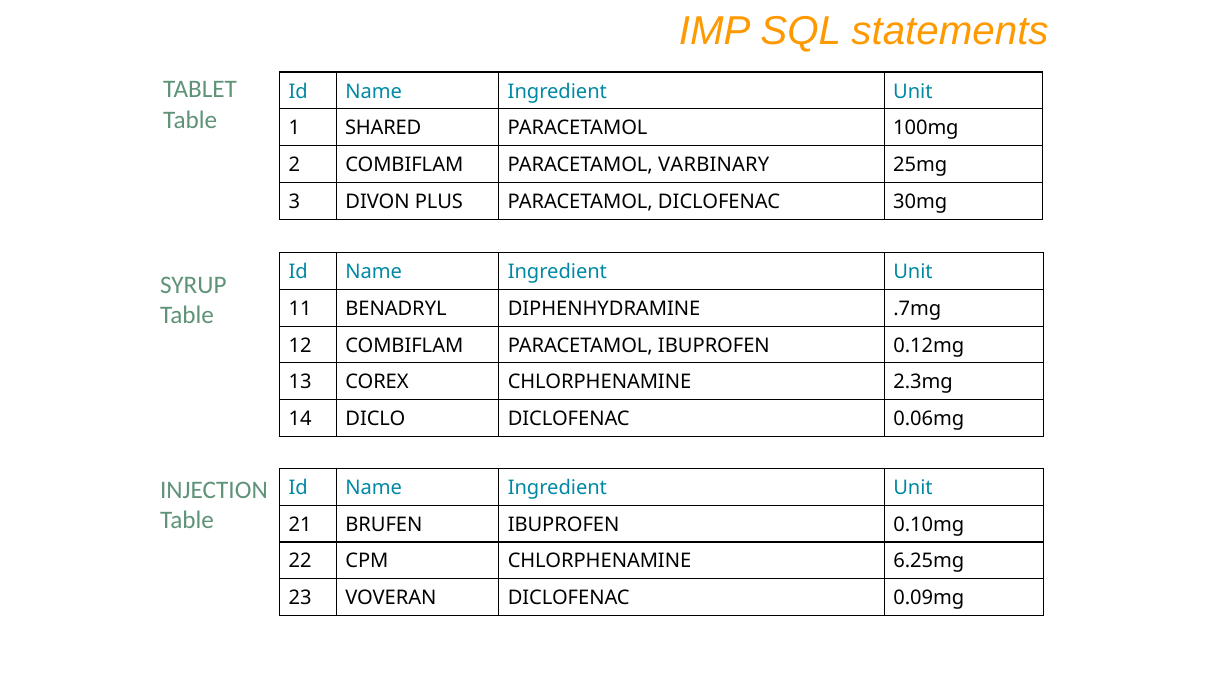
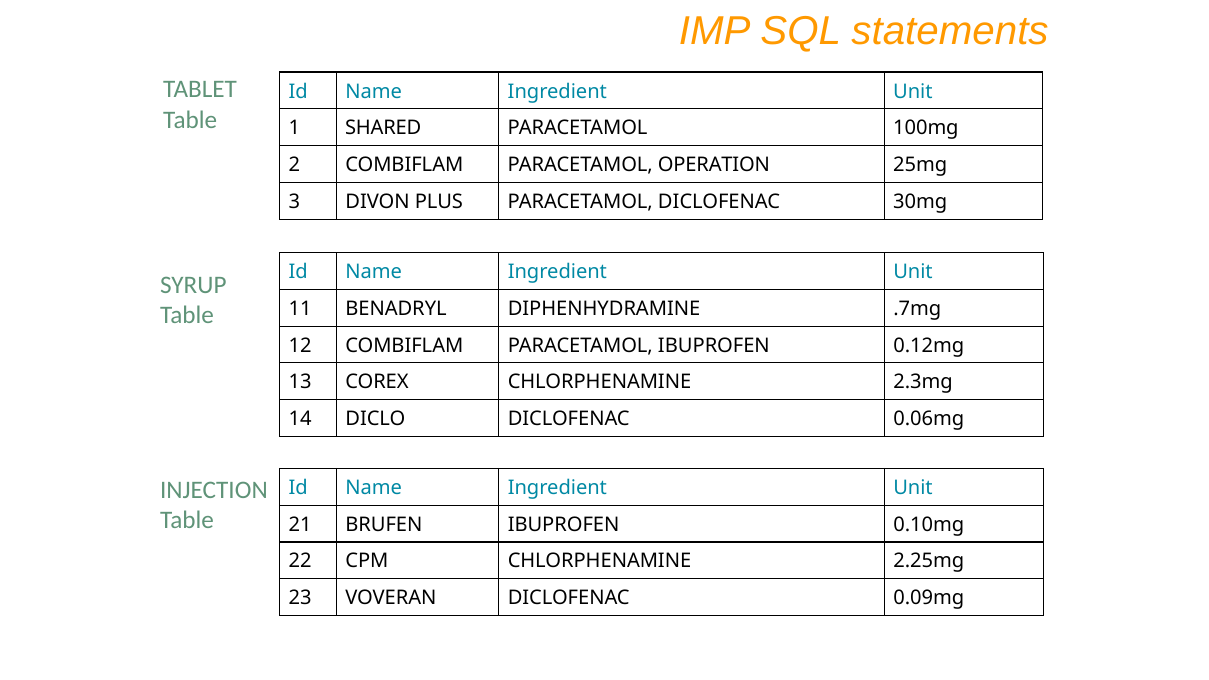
VARBINARY: VARBINARY -> OPERATION
6.25mg: 6.25mg -> 2.25mg
